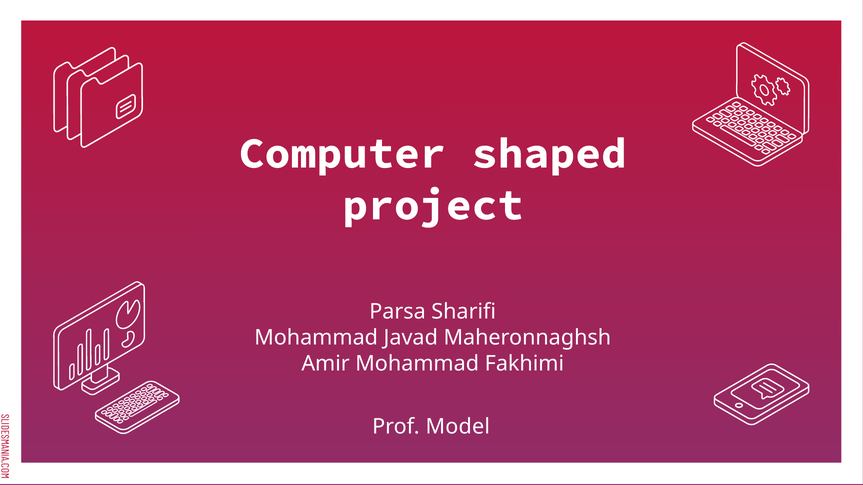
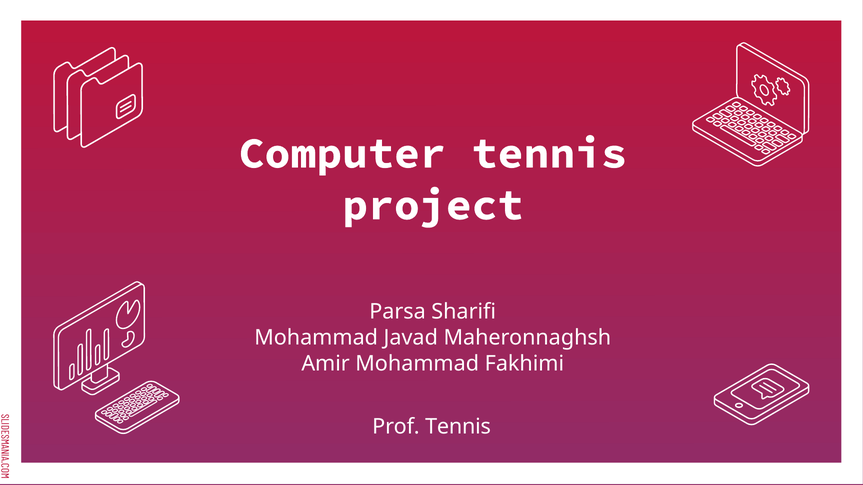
Computer shaped: shaped -> tennis
Prof Model: Model -> Tennis
